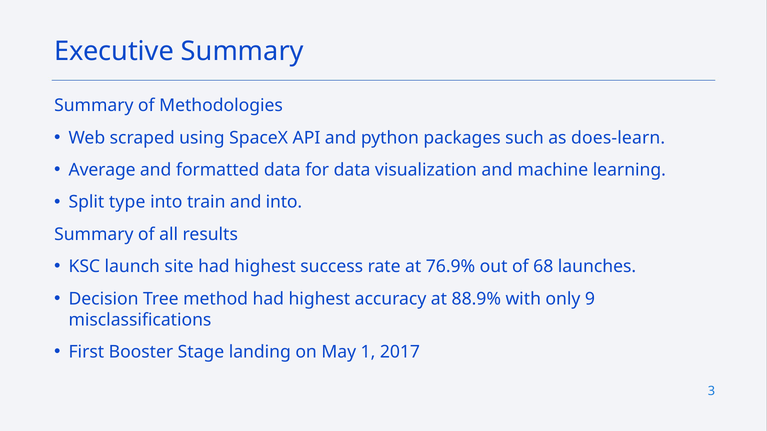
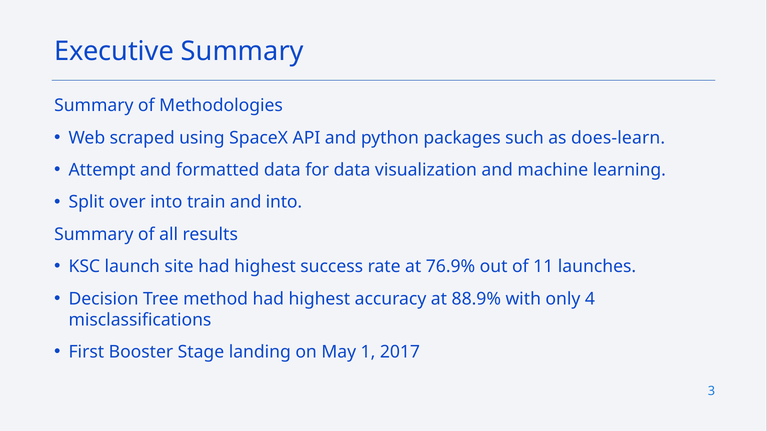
Average: Average -> Attempt
type: type -> over
68: 68 -> 11
9: 9 -> 4
